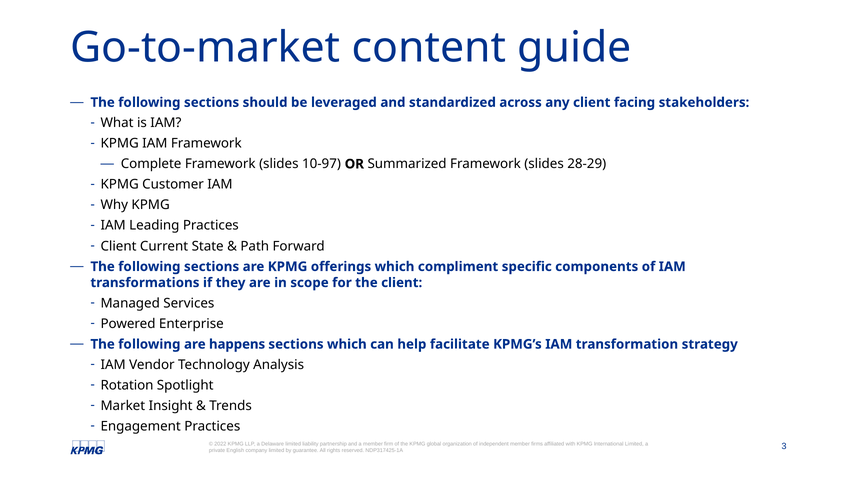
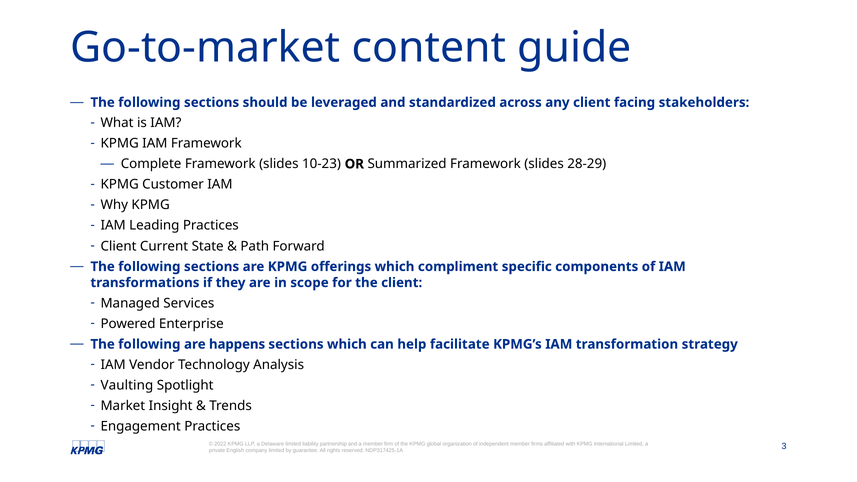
10-97: 10-97 -> 10-23
Rotation: Rotation -> Vaulting
